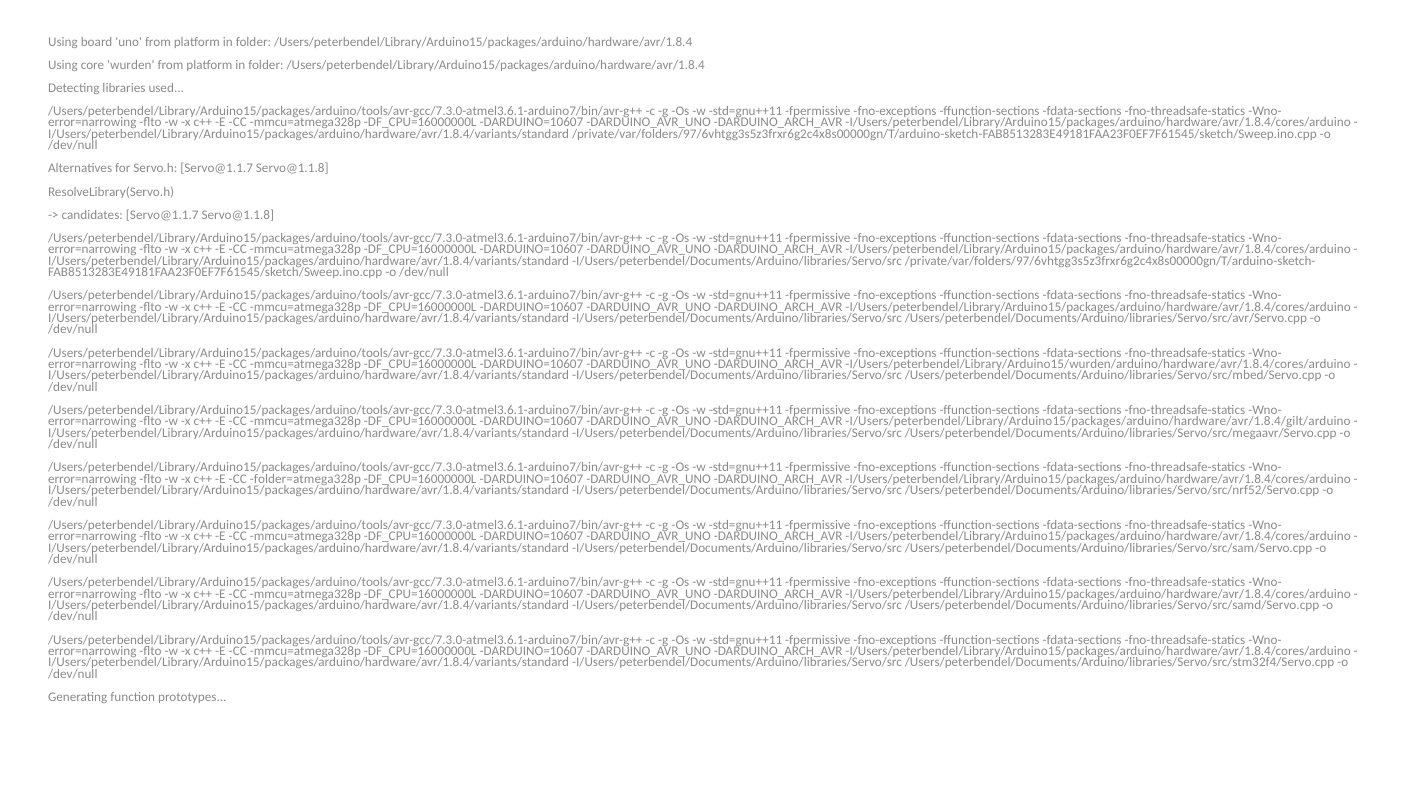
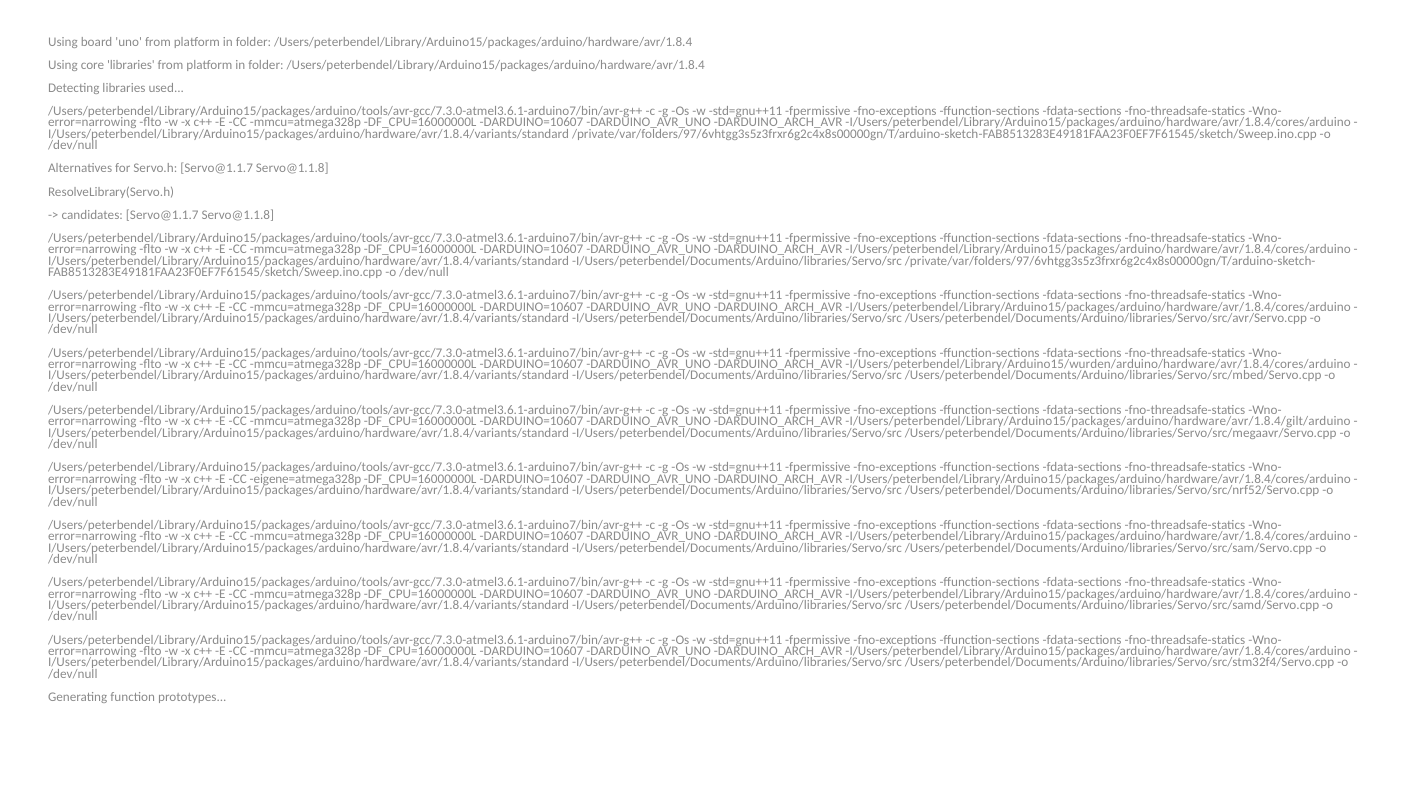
core wurden: wurden -> libraries
folder=atmega328p: folder=atmega328p -> eigene=atmega328p
